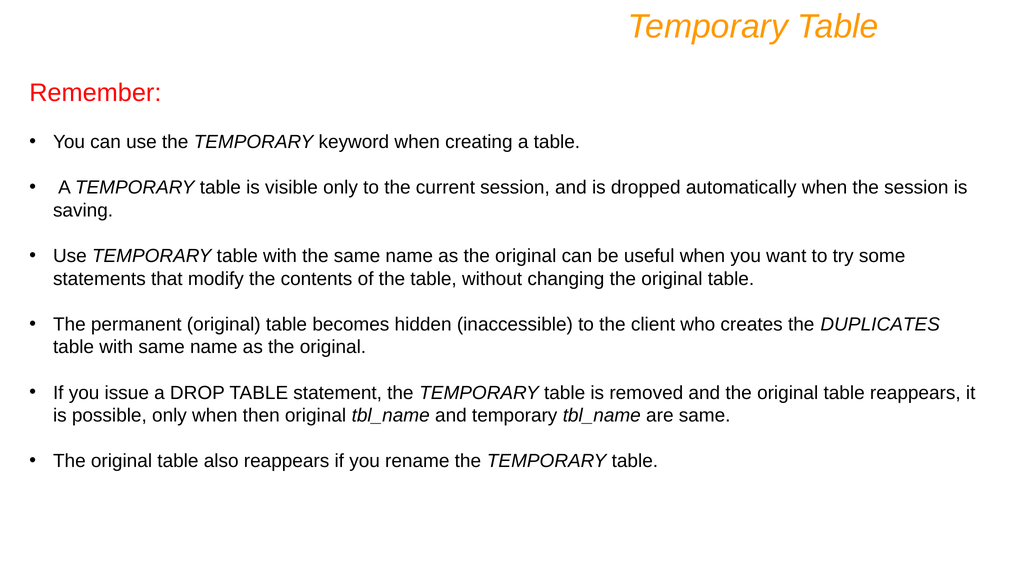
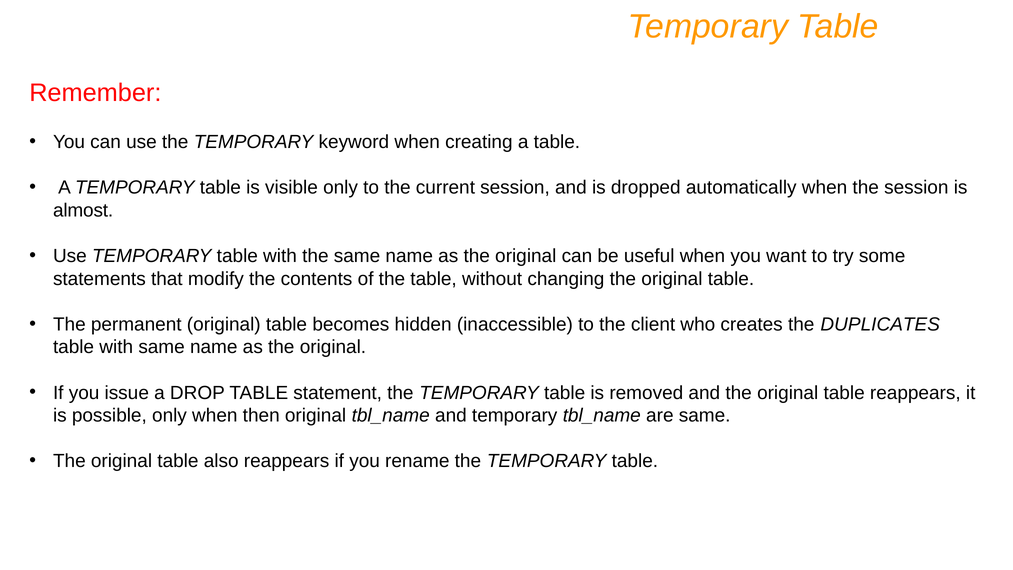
saving: saving -> almost
